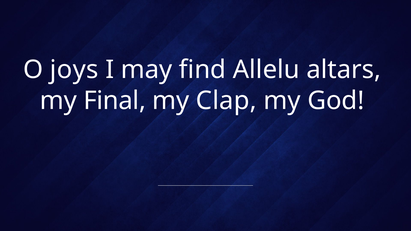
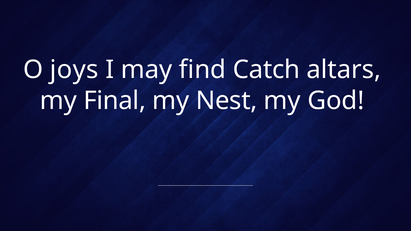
Allelu: Allelu -> Catch
Clap: Clap -> Nest
